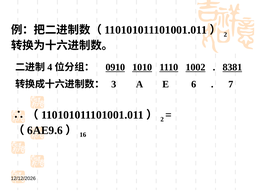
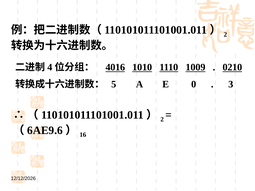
0910: 0910 -> 4016
1002: 1002 -> 1009
8381: 8381 -> 0210
3: 3 -> 5
6: 6 -> 0
7: 7 -> 3
